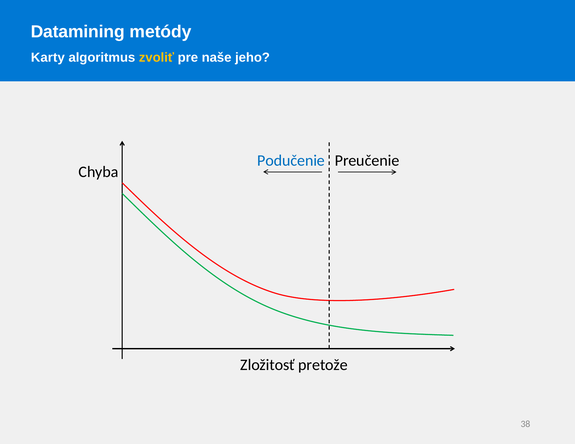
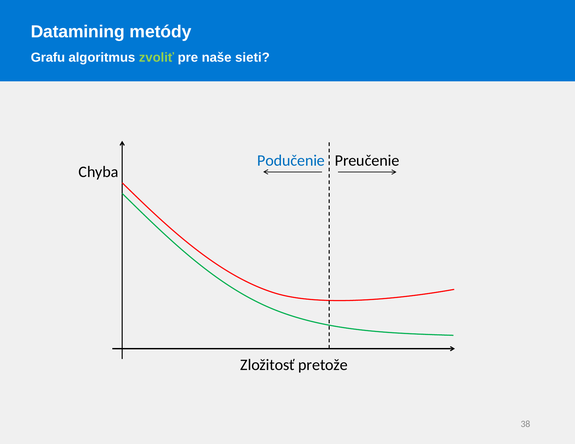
Karty: Karty -> Grafu
zvoliť colour: yellow -> light green
jeho: jeho -> sieti
